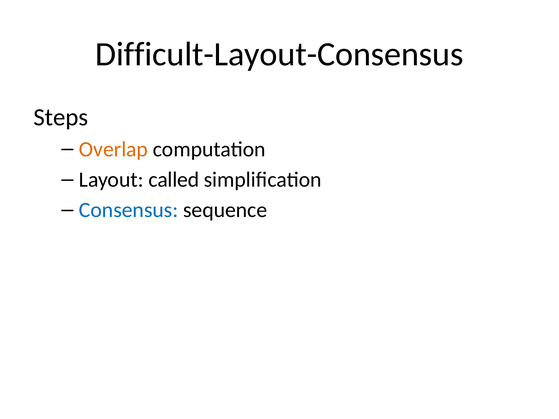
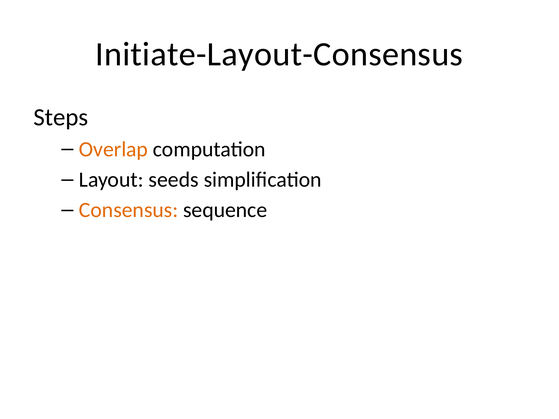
Difficult-Layout-Consensus: Difficult-Layout-Consensus -> Initiate-Layout-Consensus
called: called -> seeds
Consensus colour: blue -> orange
